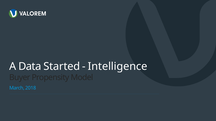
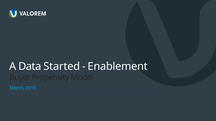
Intelligence: Intelligence -> Enablement
